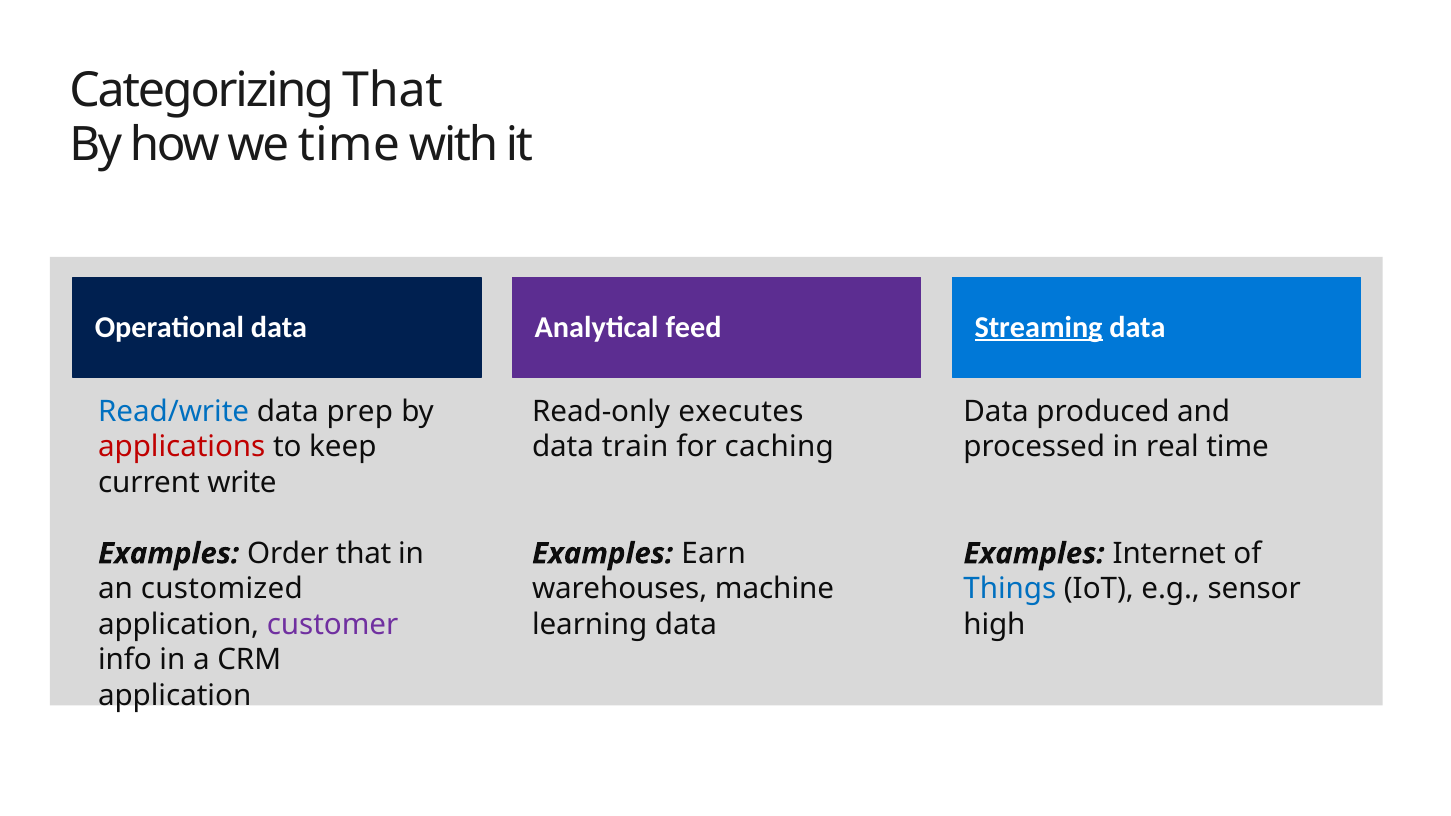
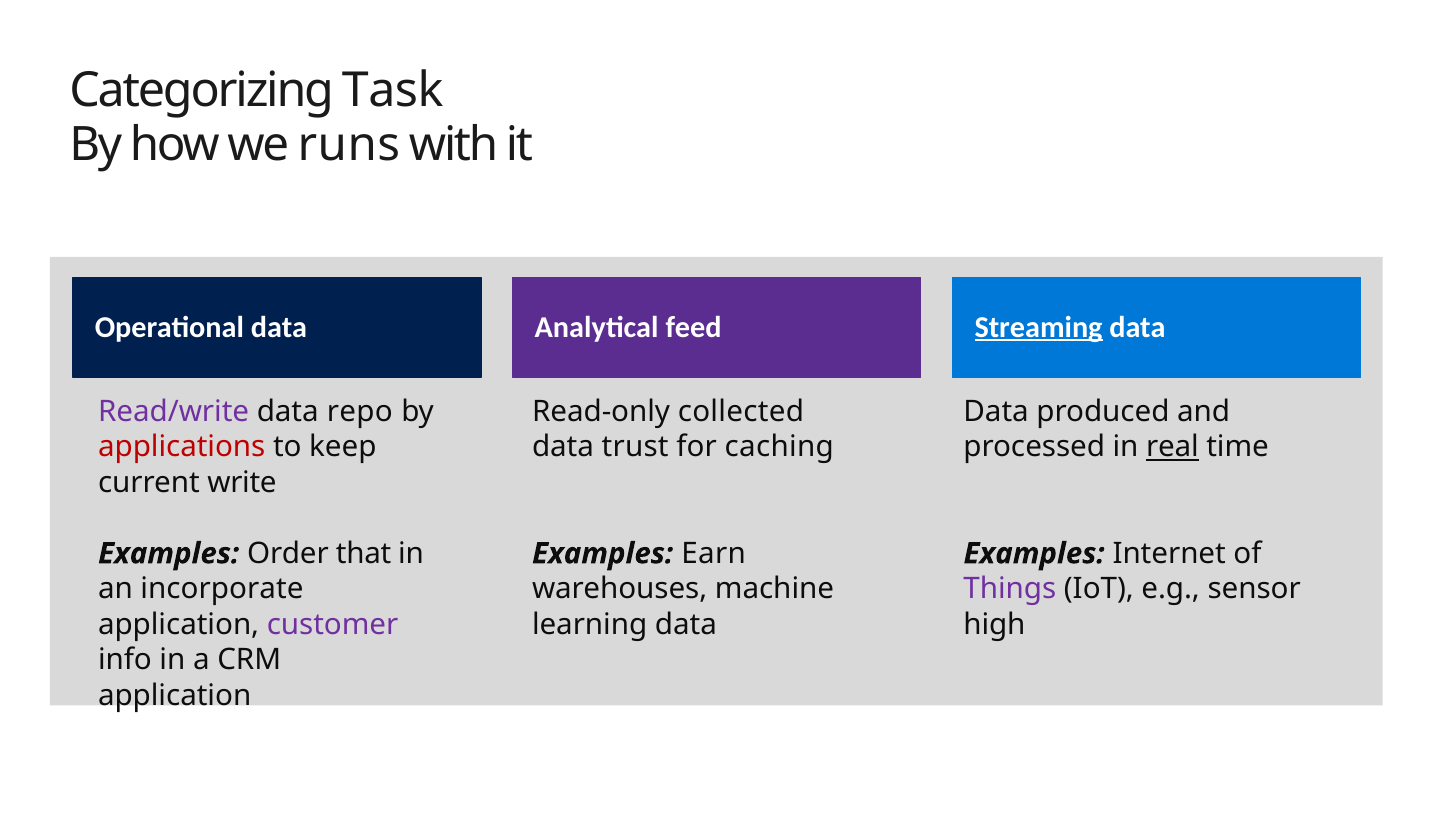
Categorizing That: That -> Task
we time: time -> runs
Read/write colour: blue -> purple
prep: prep -> repo
executes: executes -> collected
train: train -> trust
real underline: none -> present
customized: customized -> incorporate
Things colour: blue -> purple
